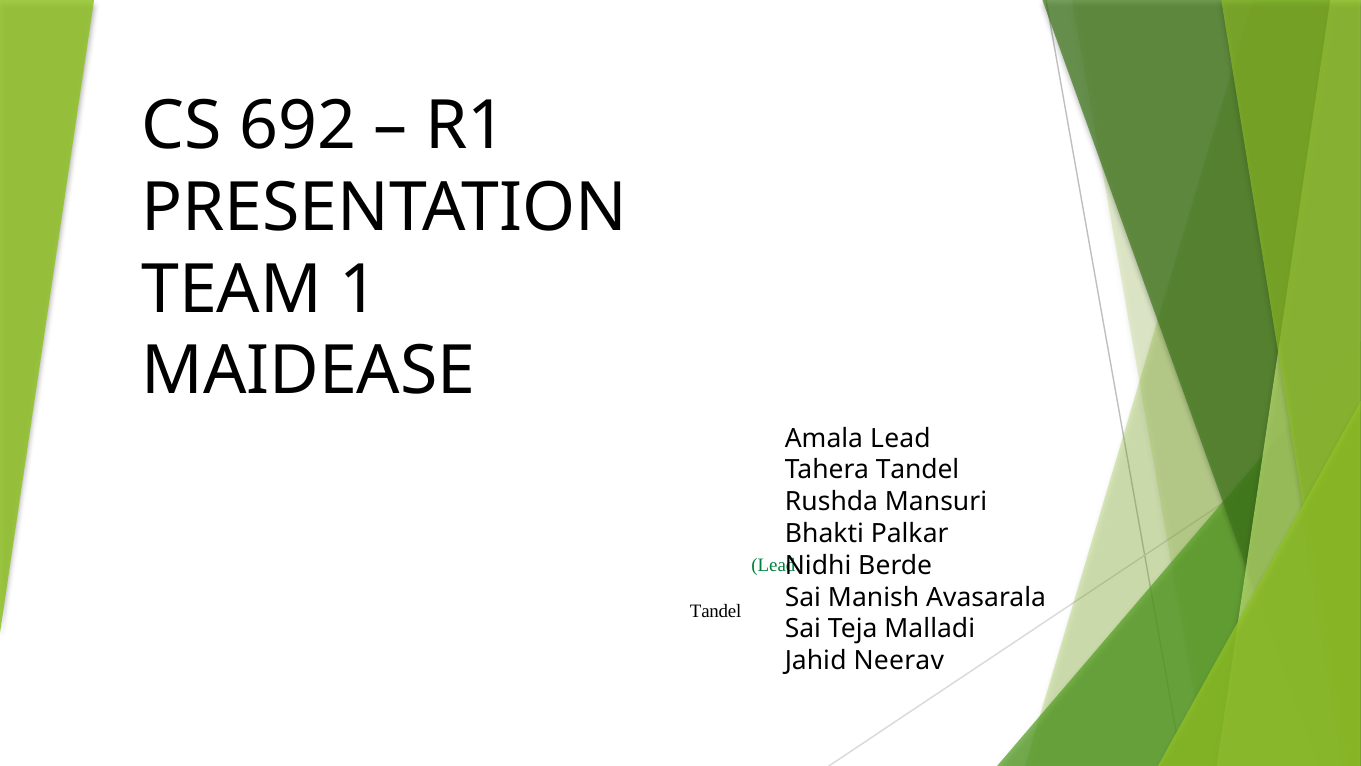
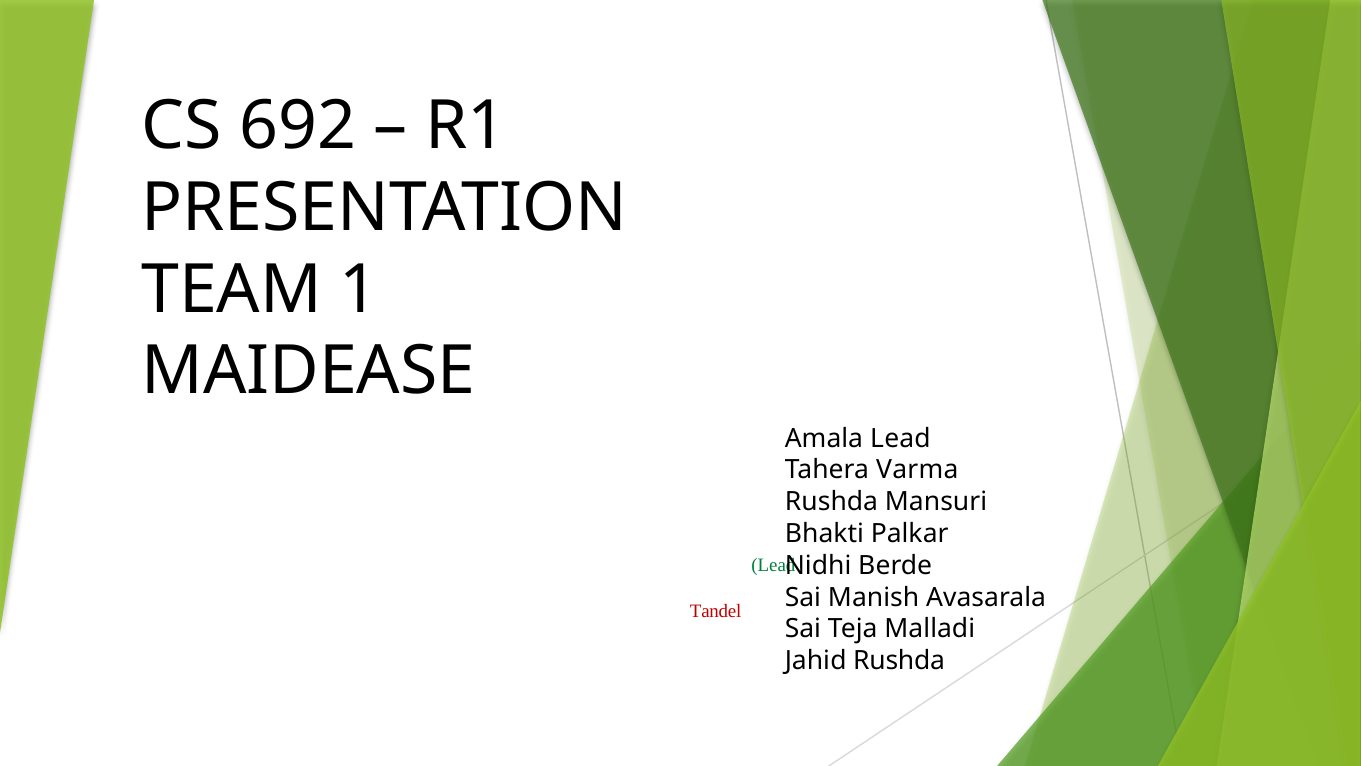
Tahera Tandel: Tandel -> Varma
Tandel at (716, 611) colour: black -> red
Neerav at (899, 661): Neerav -> Rushda
